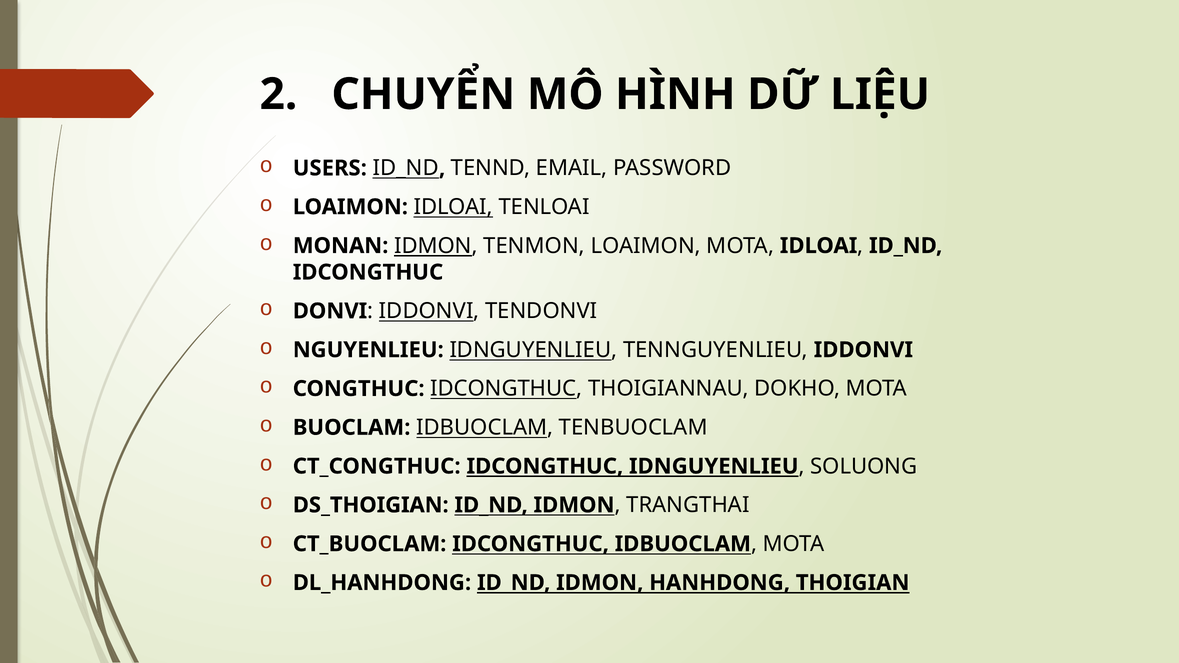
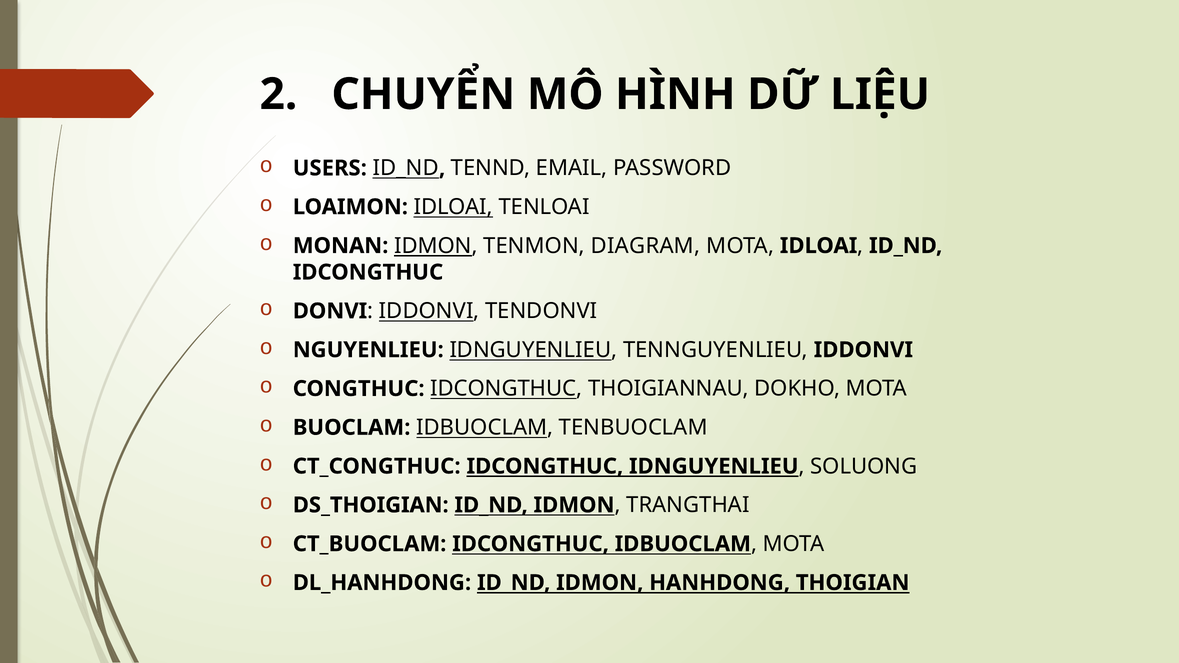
TENMON LOAIMON: LOAIMON -> DIAGRAM
